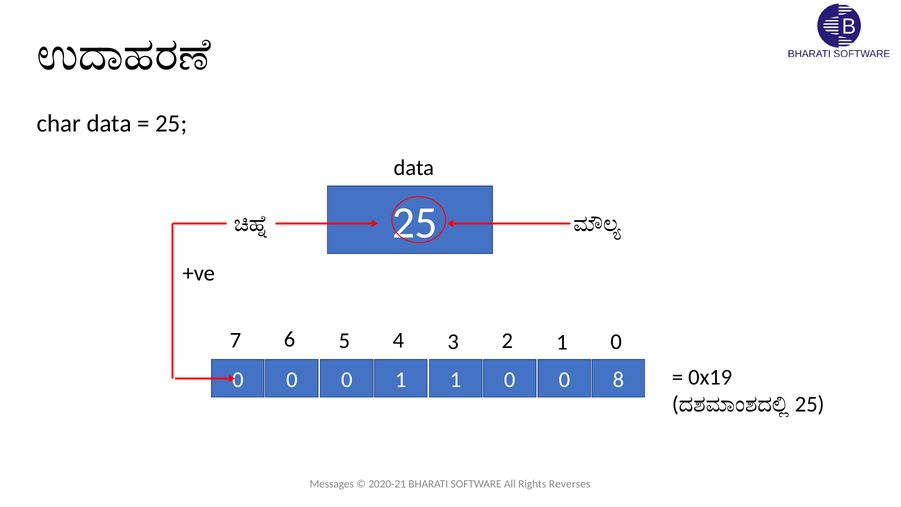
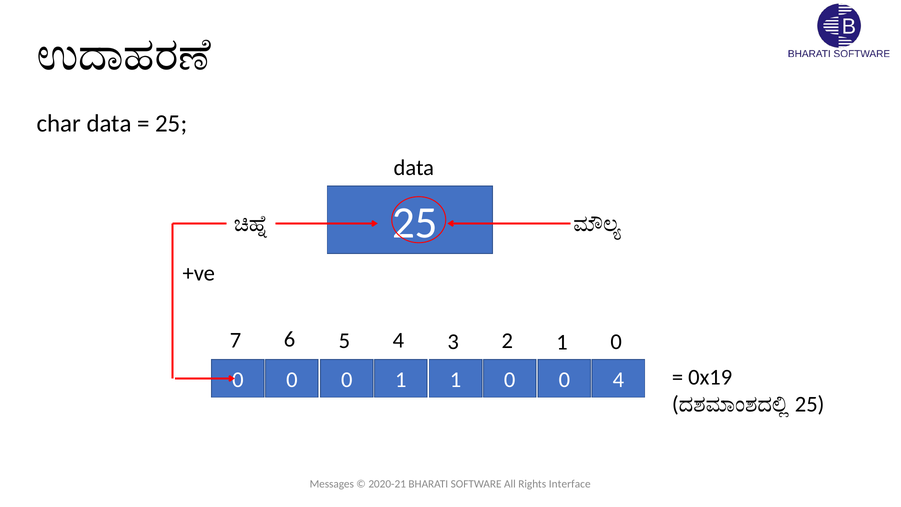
0 8: 8 -> 4
Reverses: Reverses -> Interface
